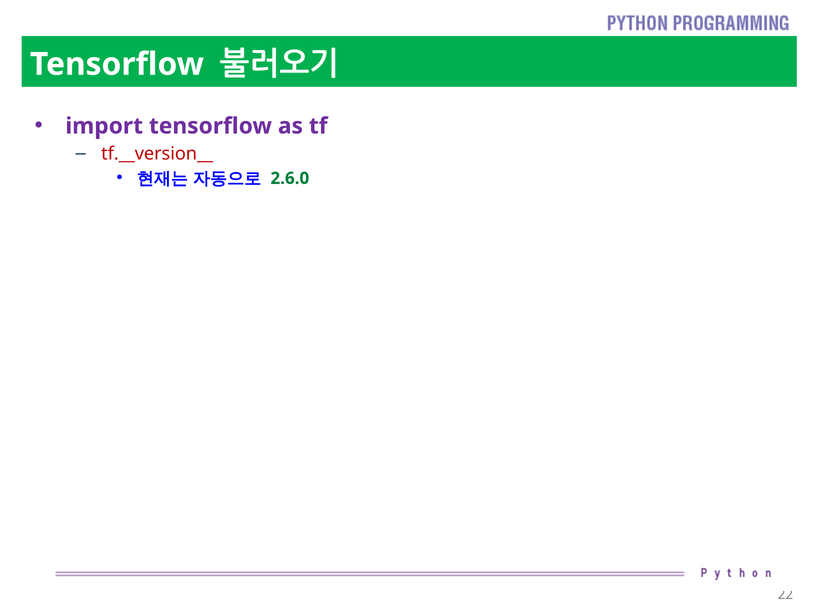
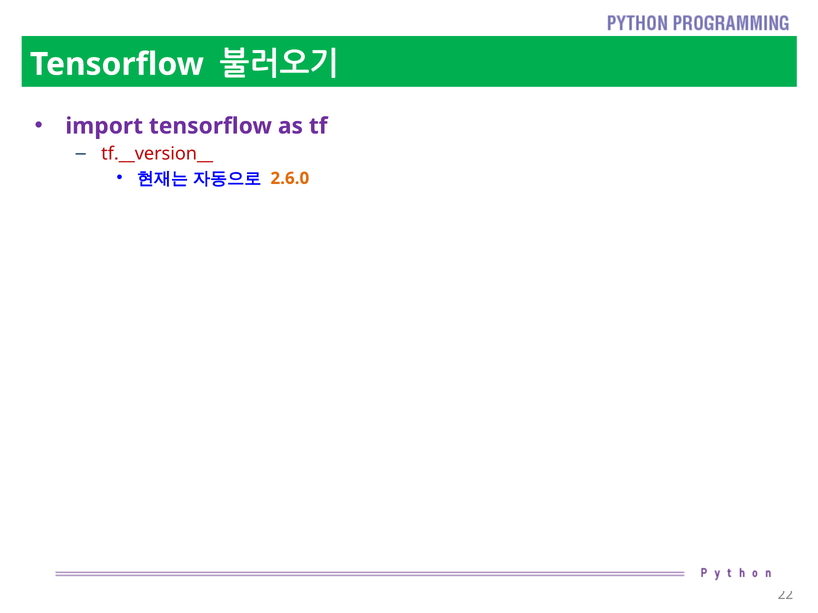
2.6.0 colour: green -> orange
